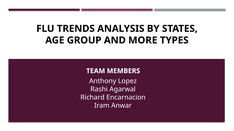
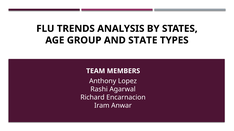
MORE: MORE -> STATE
